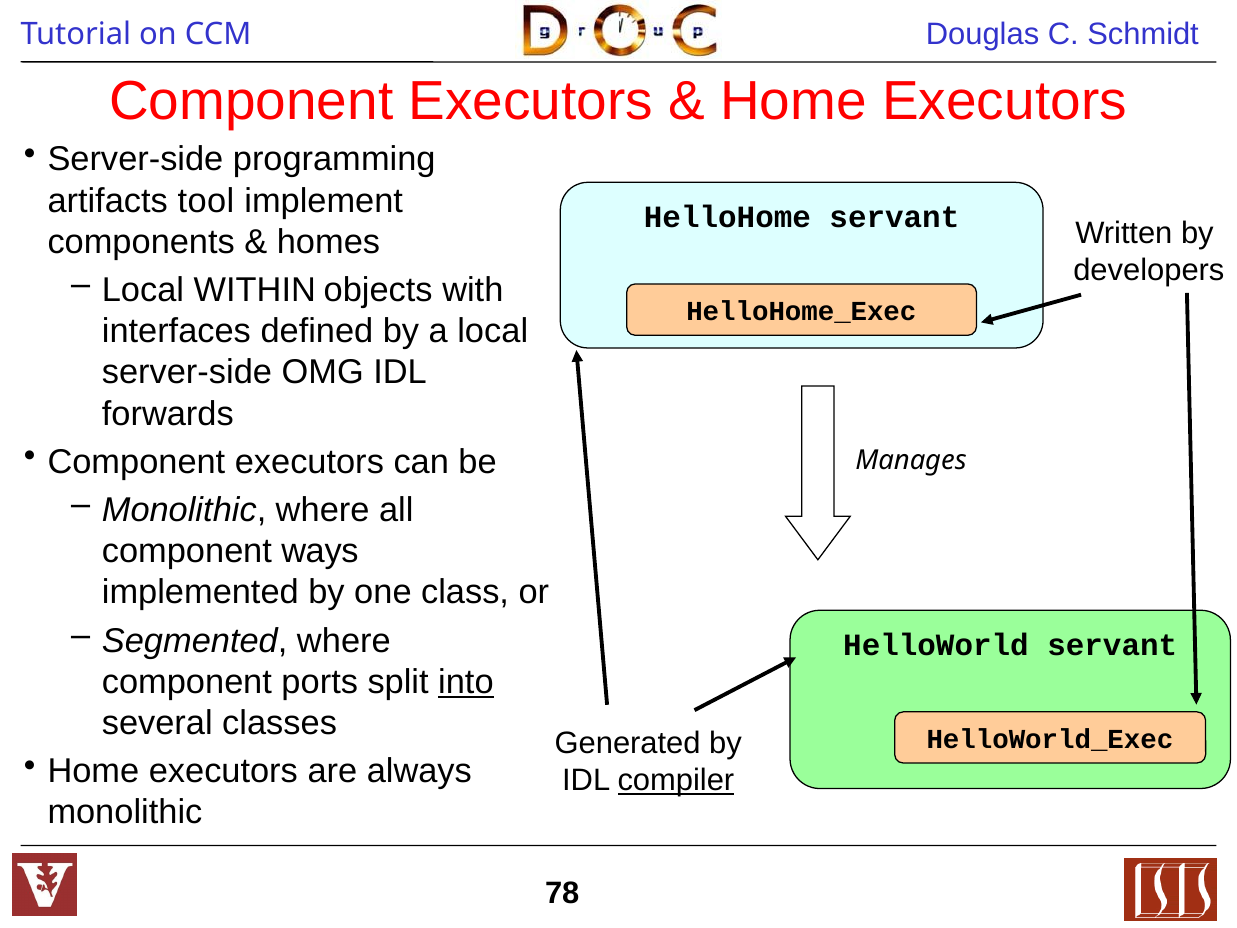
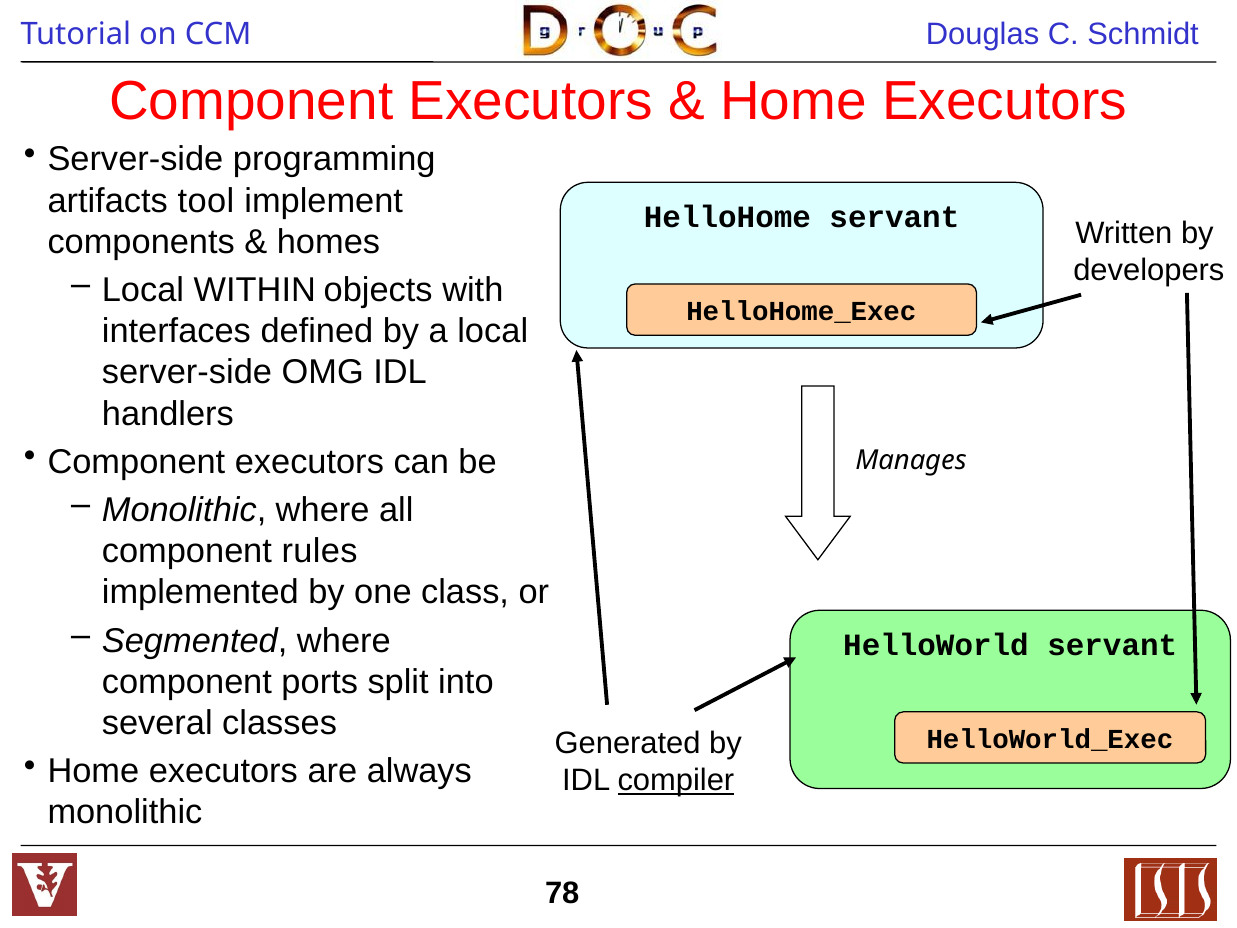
forwards: forwards -> handlers
ways: ways -> rules
into underline: present -> none
